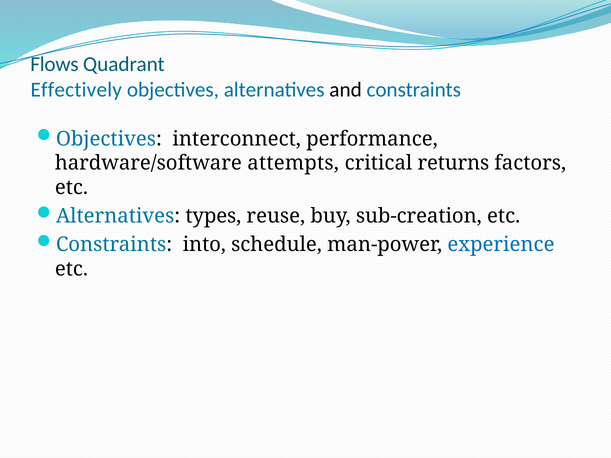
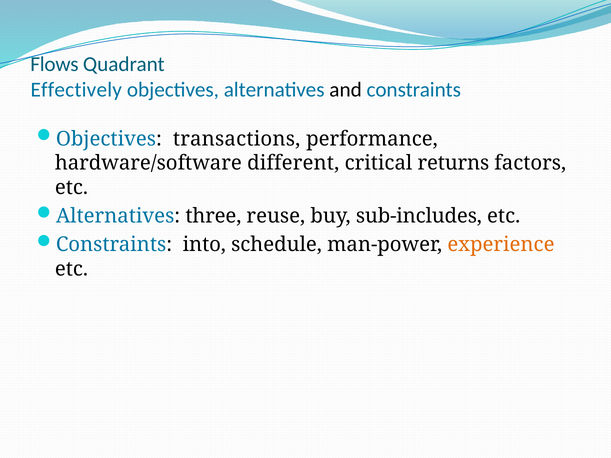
interconnect: interconnect -> transactions
attempts: attempts -> different
types: types -> three
sub-creation: sub-creation -> sub-includes
experience colour: blue -> orange
